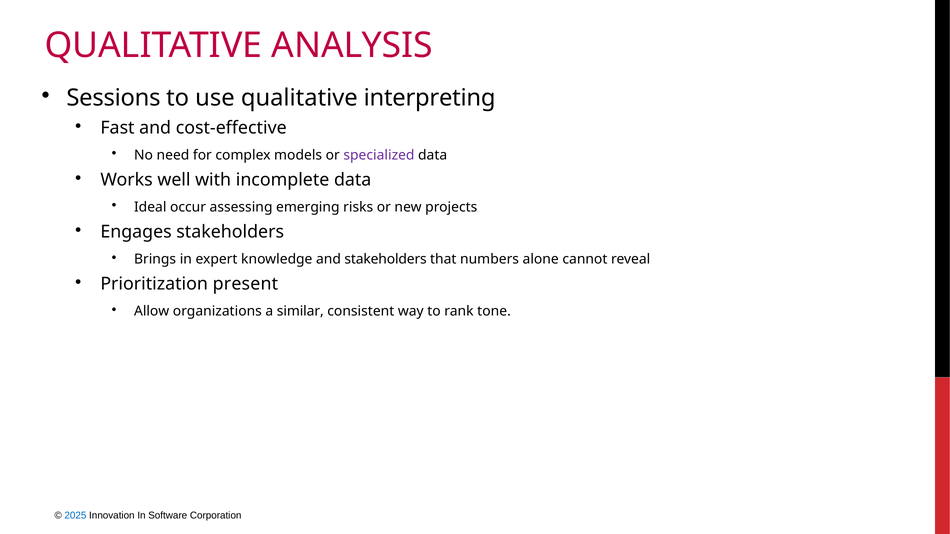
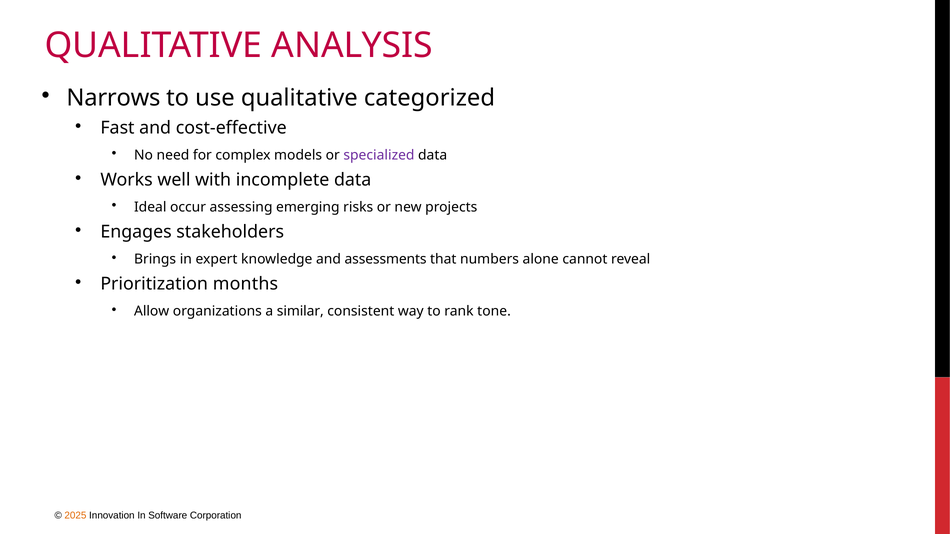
Sessions: Sessions -> Narrows
interpreting: interpreting -> categorized
and stakeholders: stakeholders -> assessments
present: present -> months
2025 colour: blue -> orange
